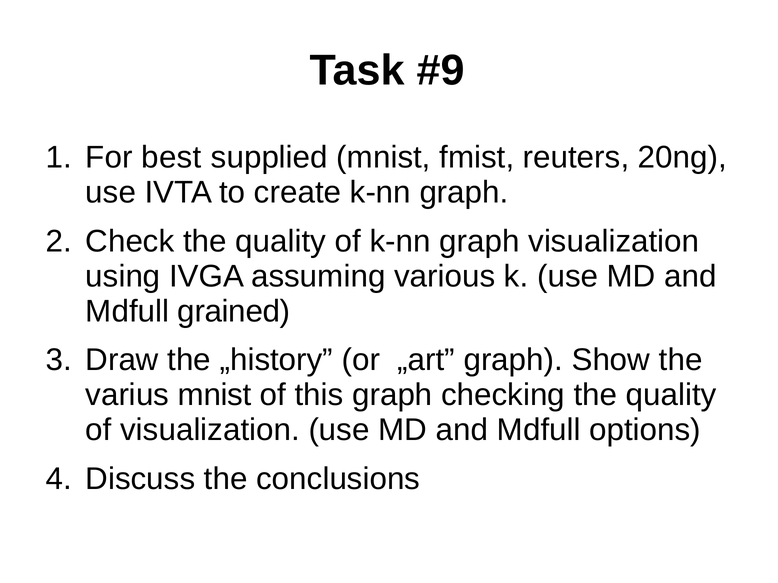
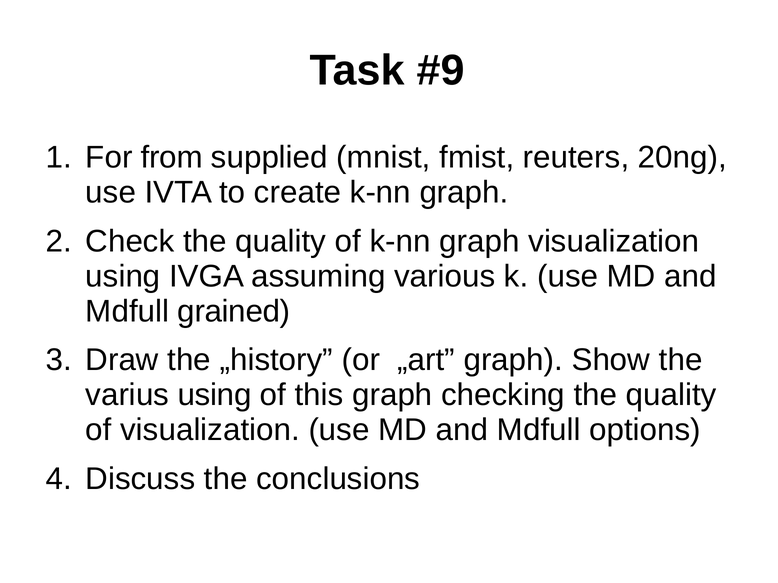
best: best -> from
varius mnist: mnist -> using
